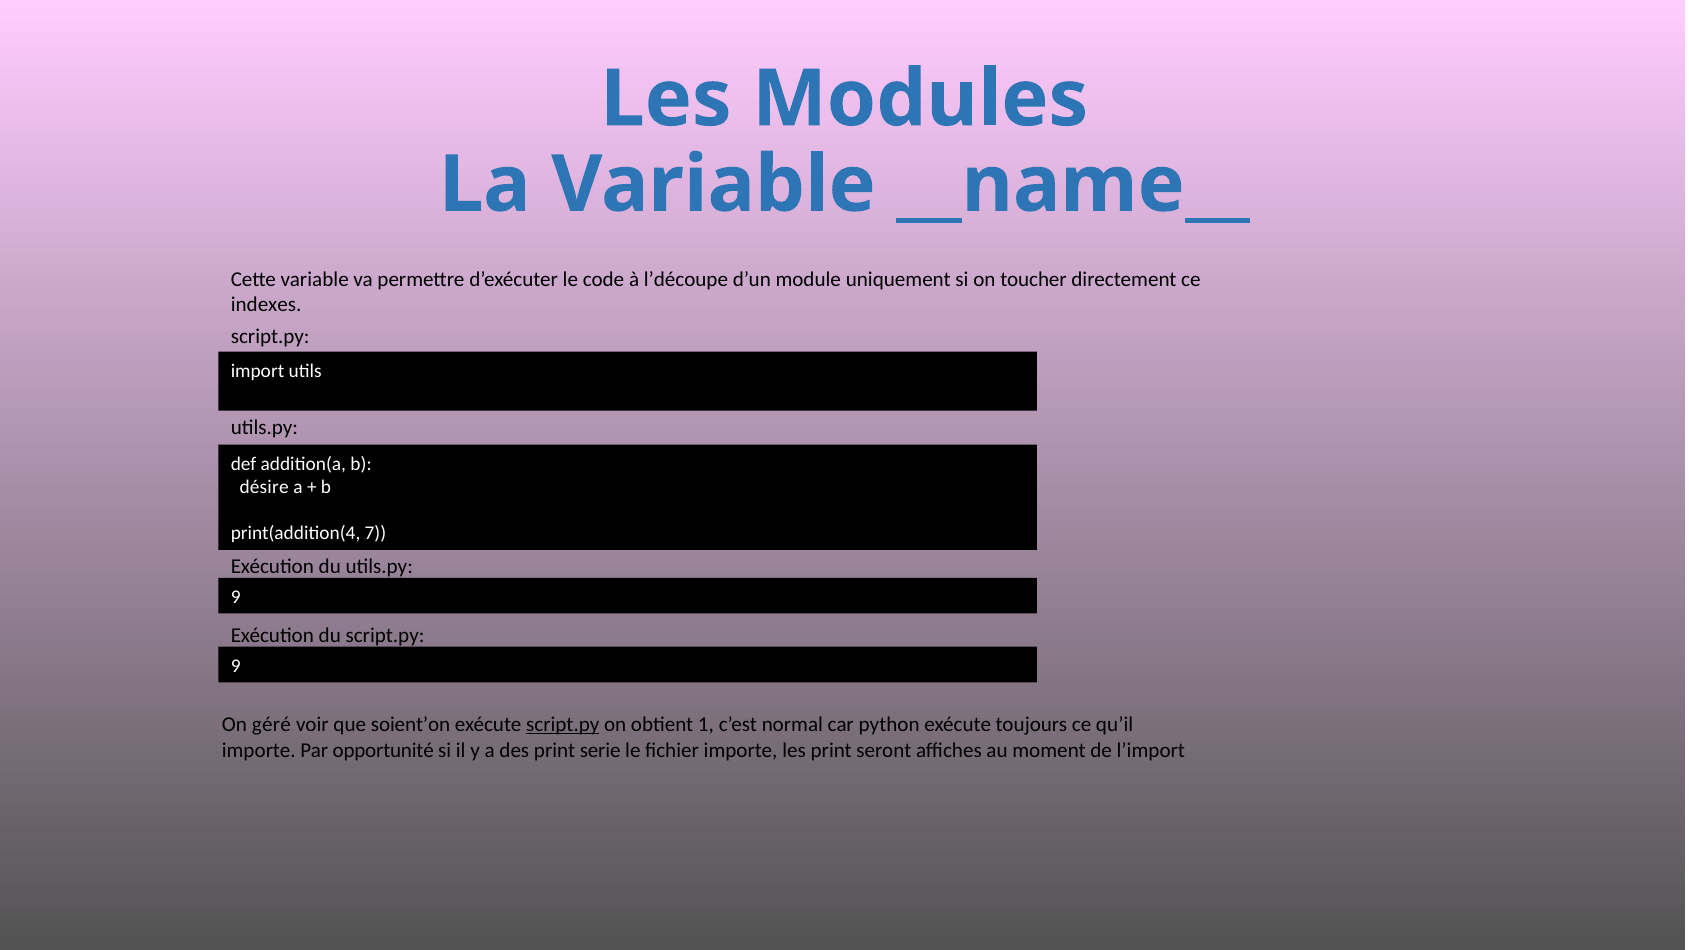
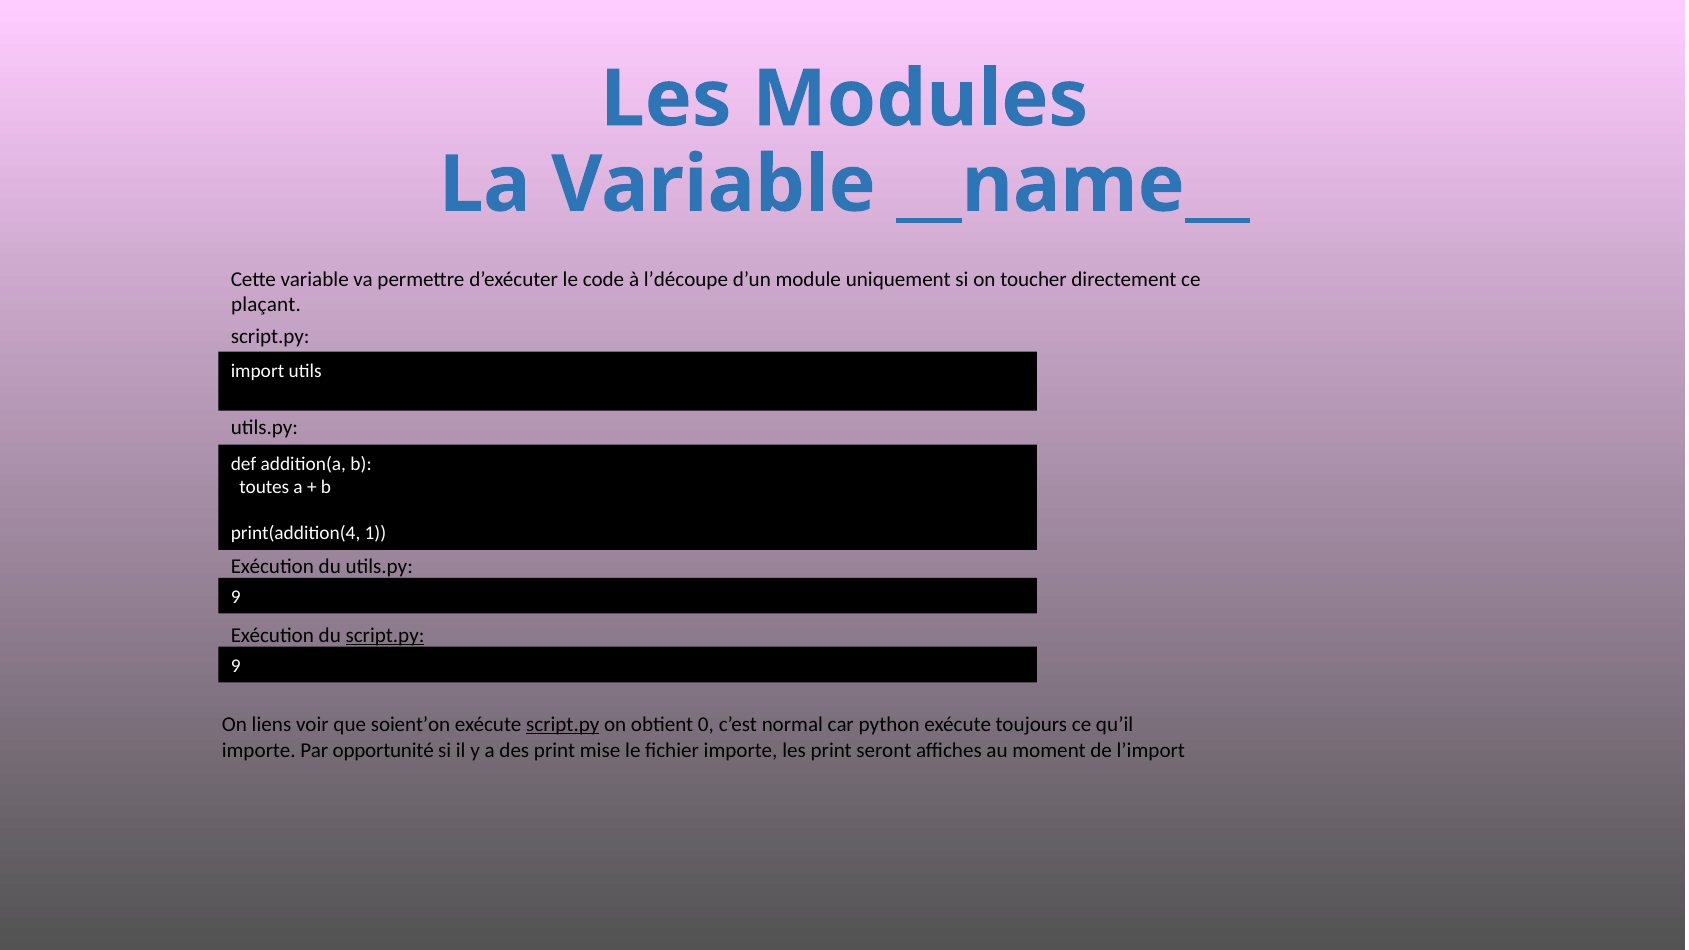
indexes: indexes -> plaçant
désire: désire -> toutes
7: 7 -> 1
script.py at (385, 636) underline: none -> present
géré: géré -> liens
1: 1 -> 0
serie: serie -> mise
